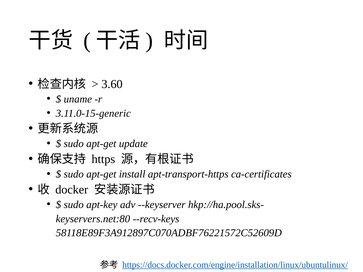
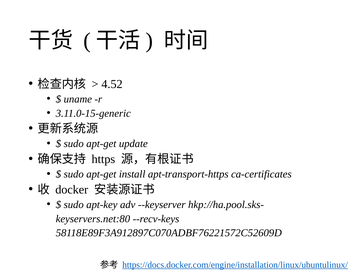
3.60: 3.60 -> 4.52
